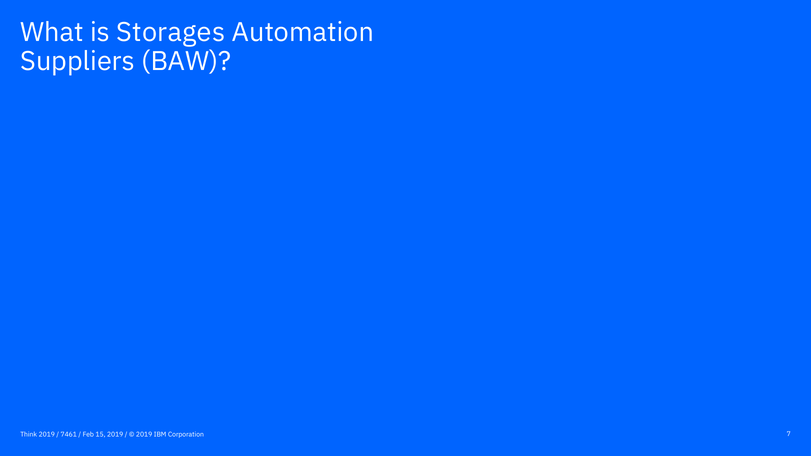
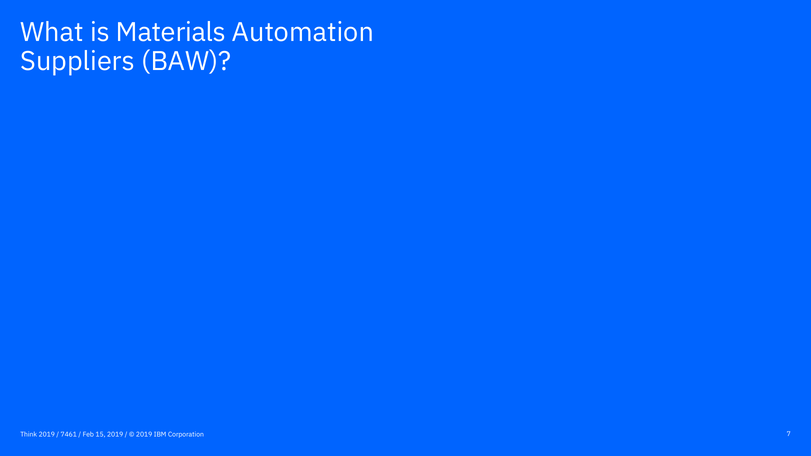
Storages: Storages -> Materials
